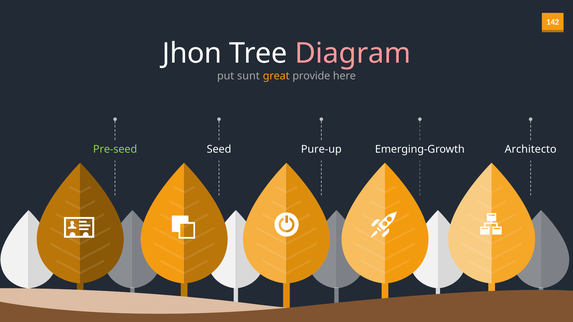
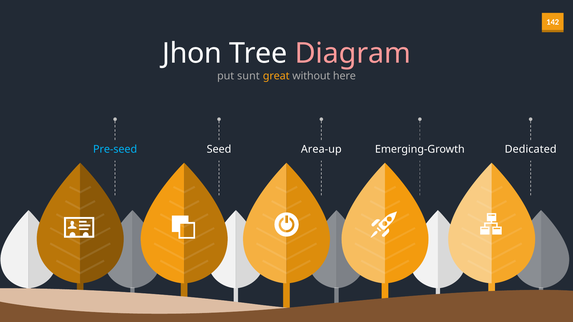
provide: provide -> without
Pre-seed colour: light green -> light blue
Pure-up: Pure-up -> Area-up
Architecto: Architecto -> Dedicated
